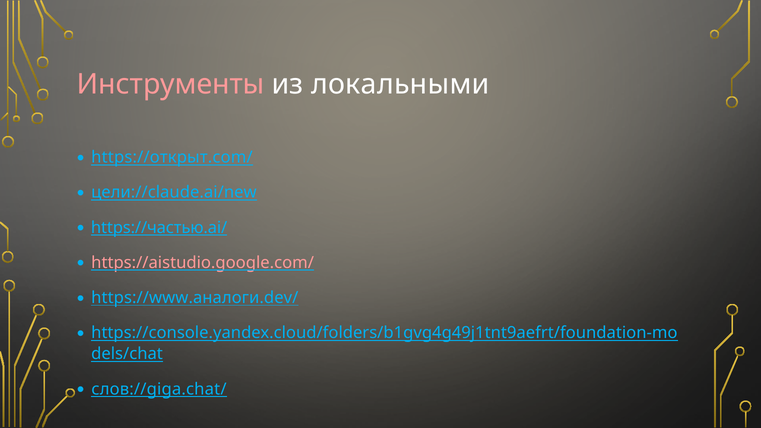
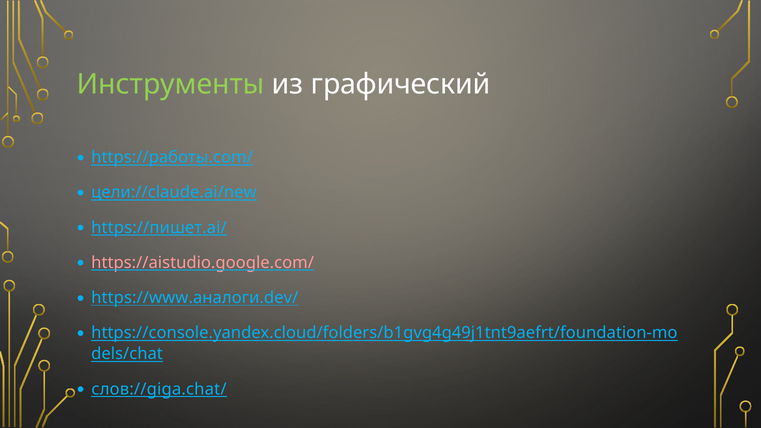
Инструменты colour: pink -> light green
локальными: локальными -> графический
https://открыт.com/: https://открыт.com/ -> https://работы.com/
https://частью.ai/: https://частью.ai/ -> https://пишет.ai/
